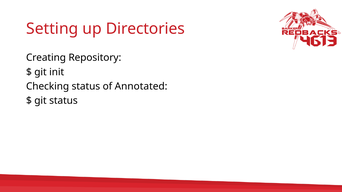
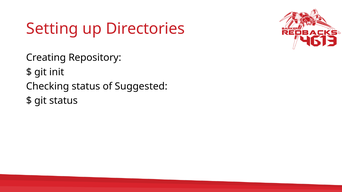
Annotated: Annotated -> Suggested
